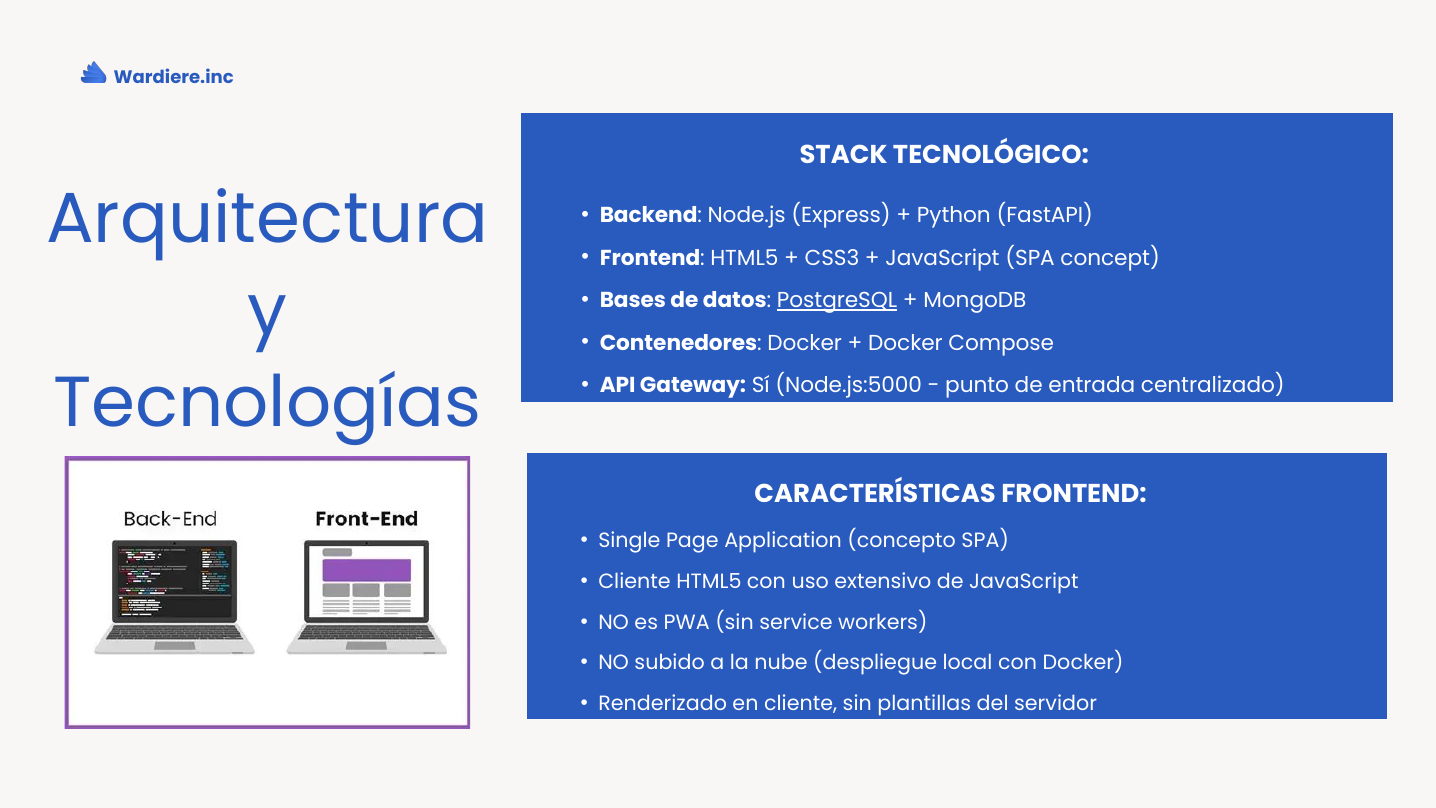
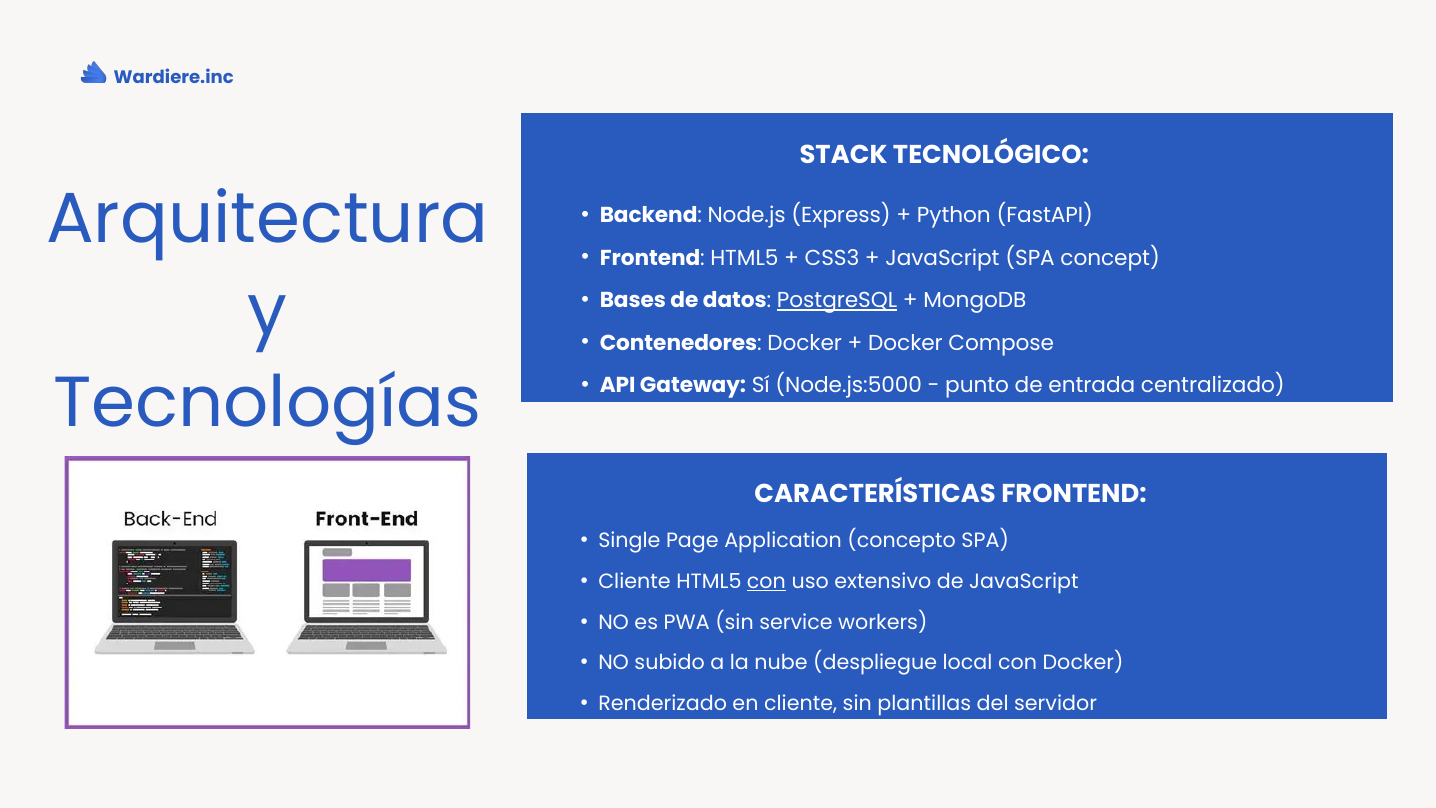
con at (766, 582) underline: none -> present
